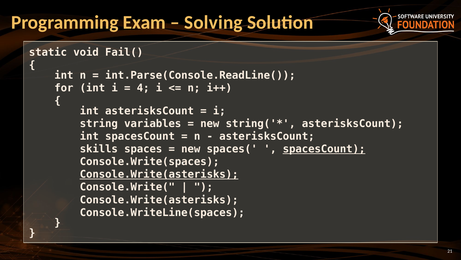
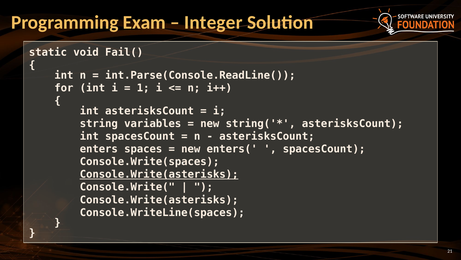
Solving: Solving -> Integer
4: 4 -> 1
skills: skills -> enters
spaces(: spaces( -> enters(
spacesCount at (324, 149) underline: present -> none
